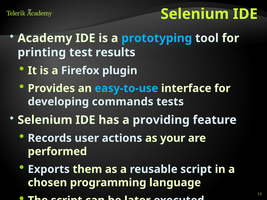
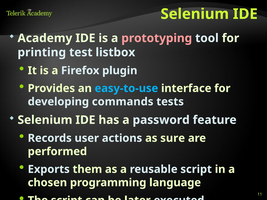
prototyping colour: light blue -> pink
results: results -> listbox
providing: providing -> password
your: your -> sure
